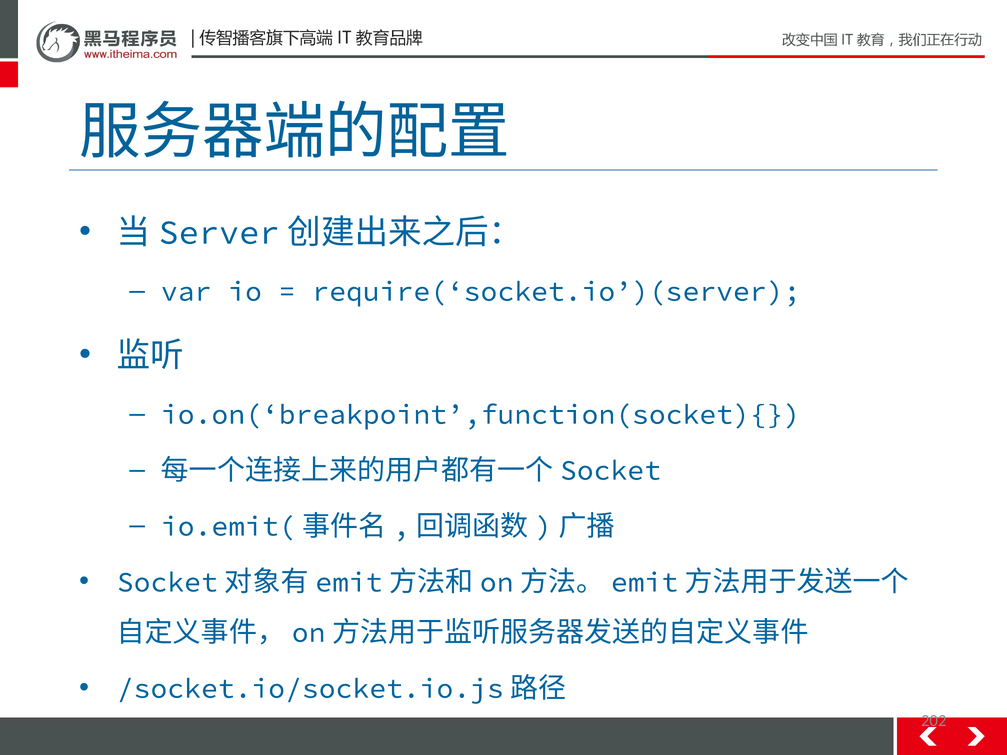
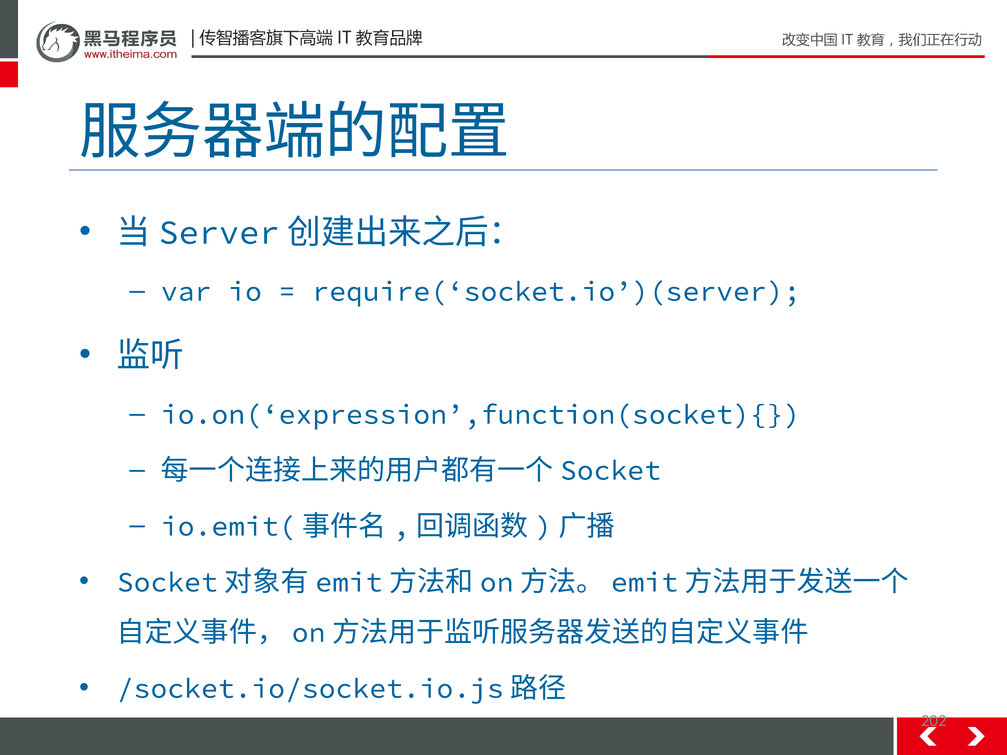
io.on(‘breakpoint’,function(socket){: io.on(‘breakpoint’,function(socket){ -> io.on(‘expression’,function(socket){
